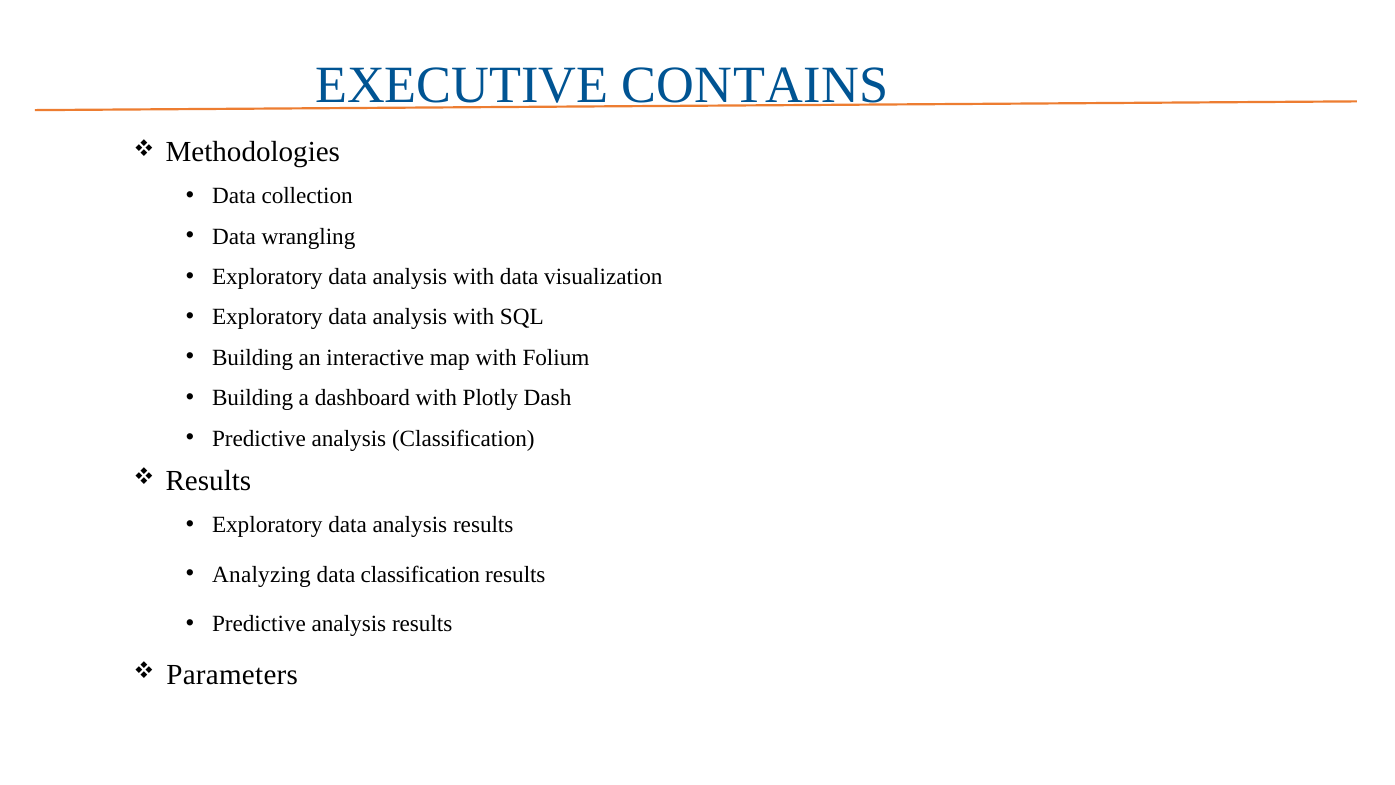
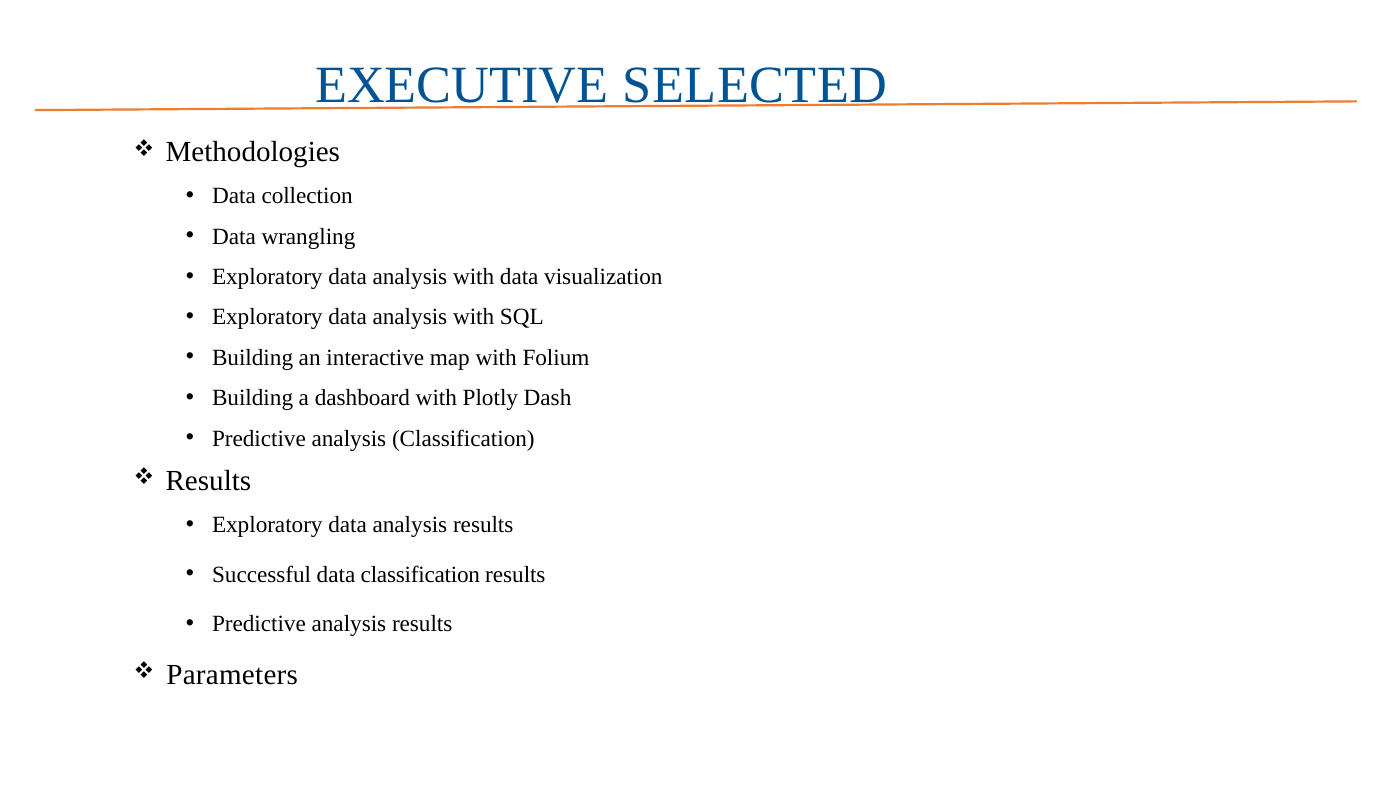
CONTAINS: CONTAINS -> SELECTED
Analyzing: Analyzing -> Successful
